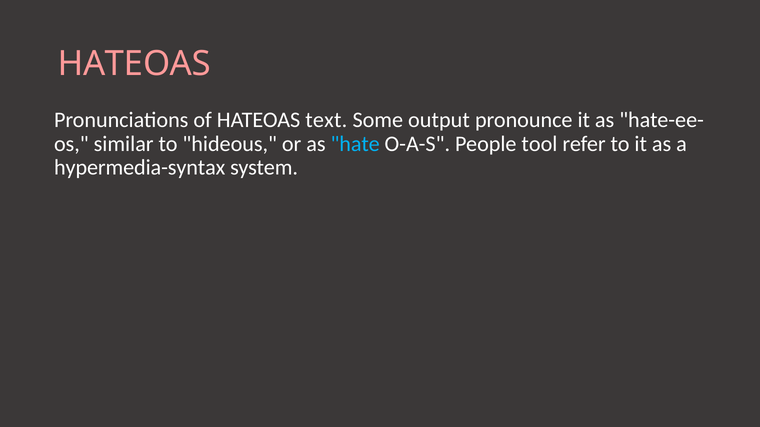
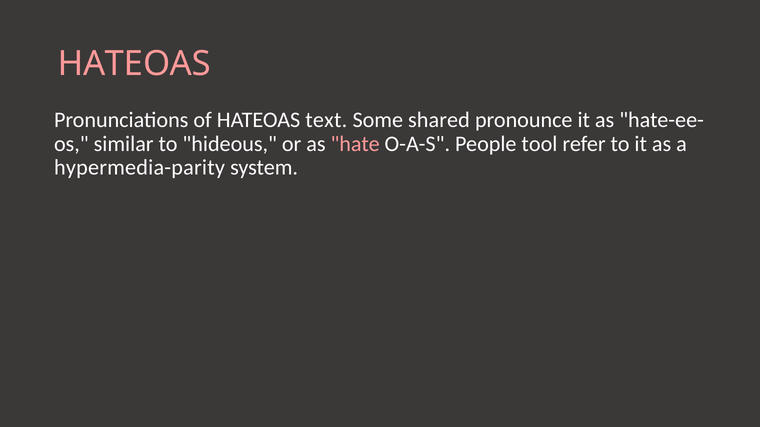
output: output -> shared
hate colour: light blue -> pink
hypermedia-syntax: hypermedia-syntax -> hypermedia-parity
